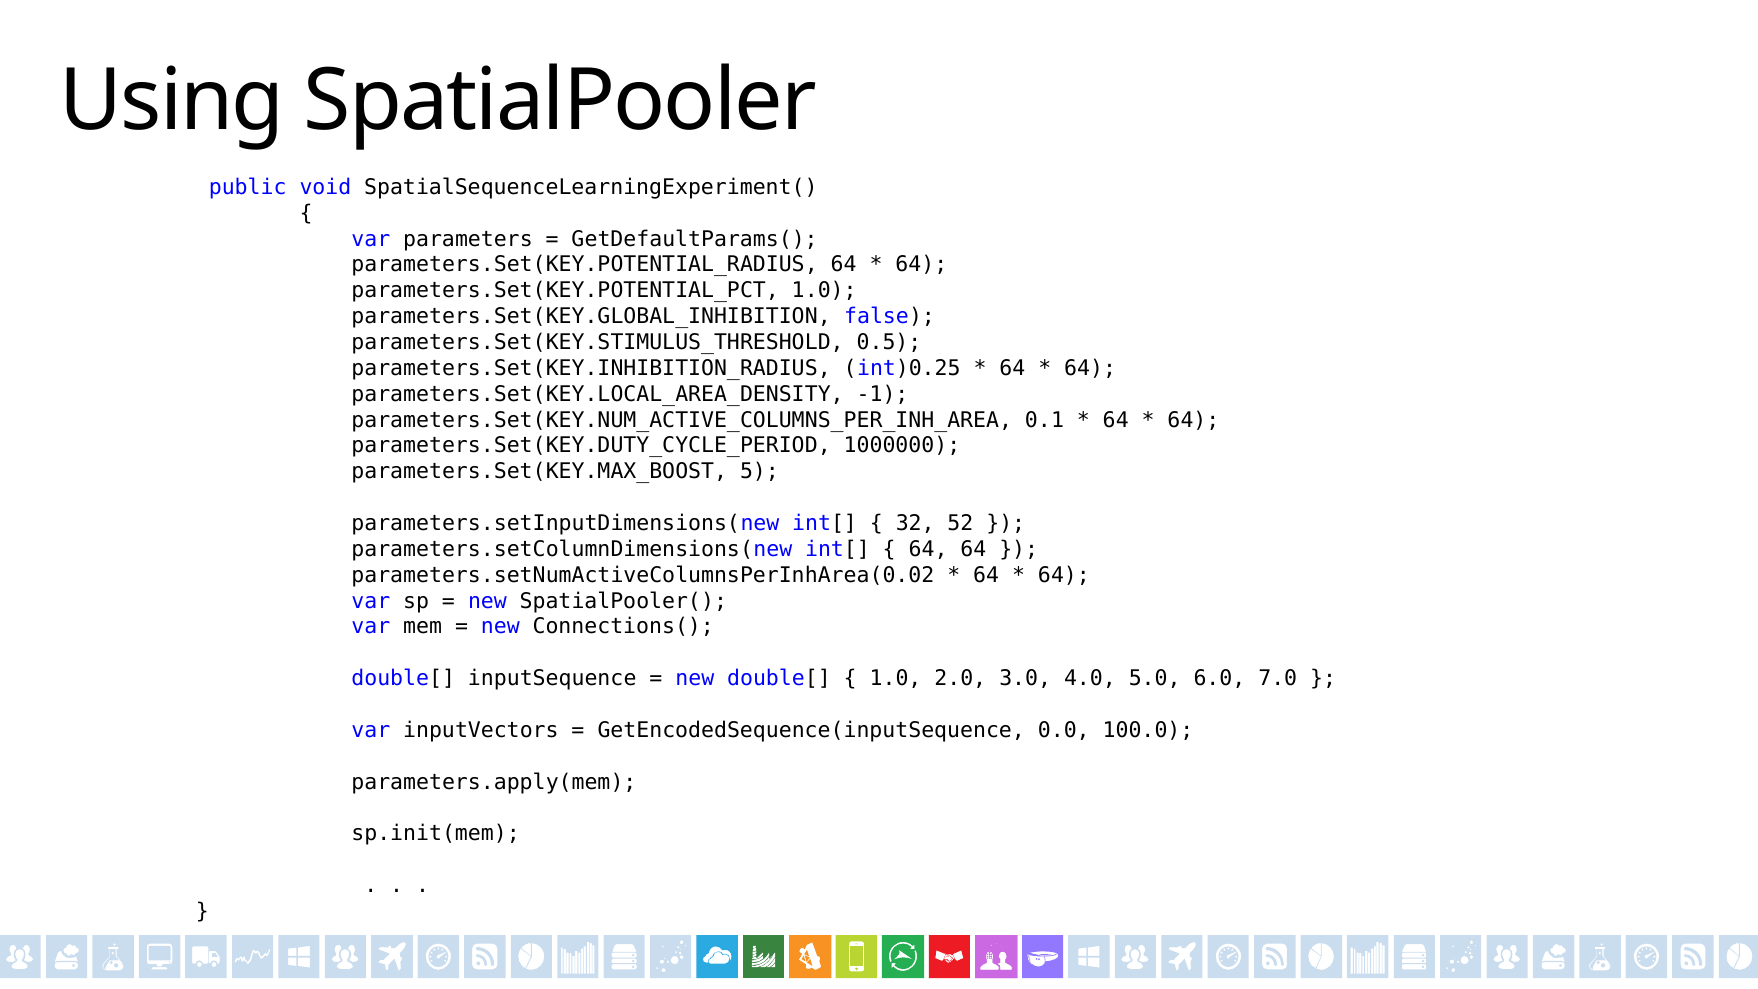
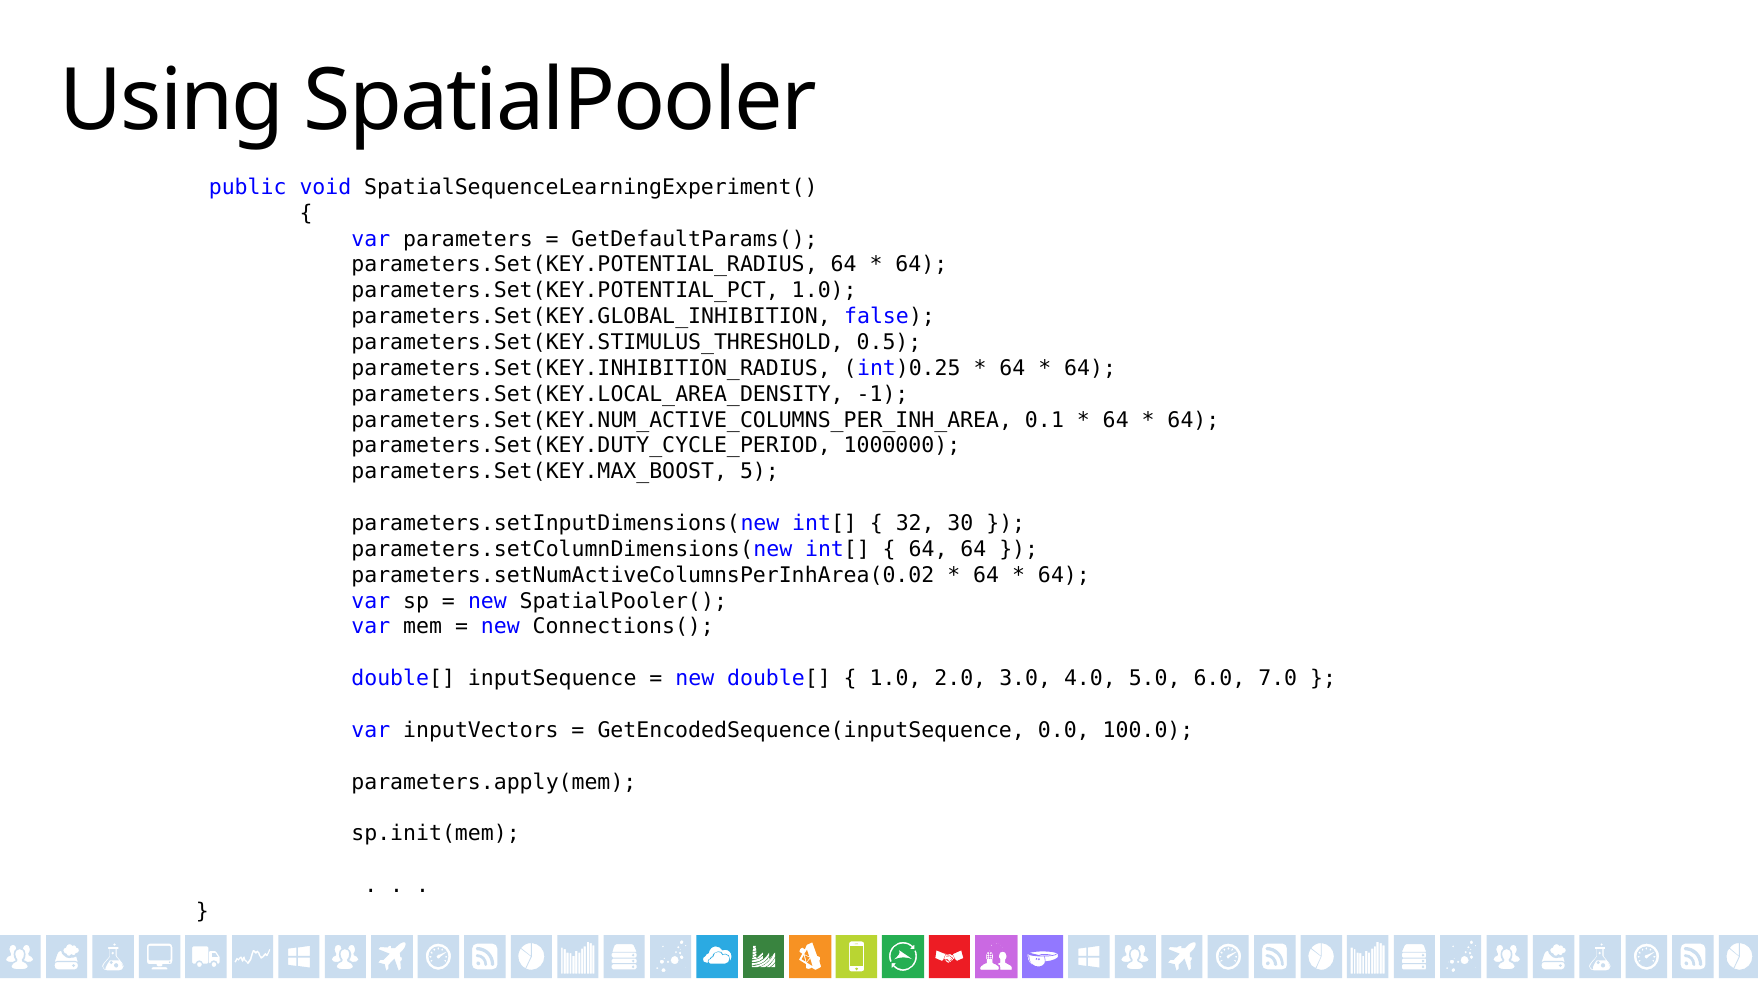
52: 52 -> 30
